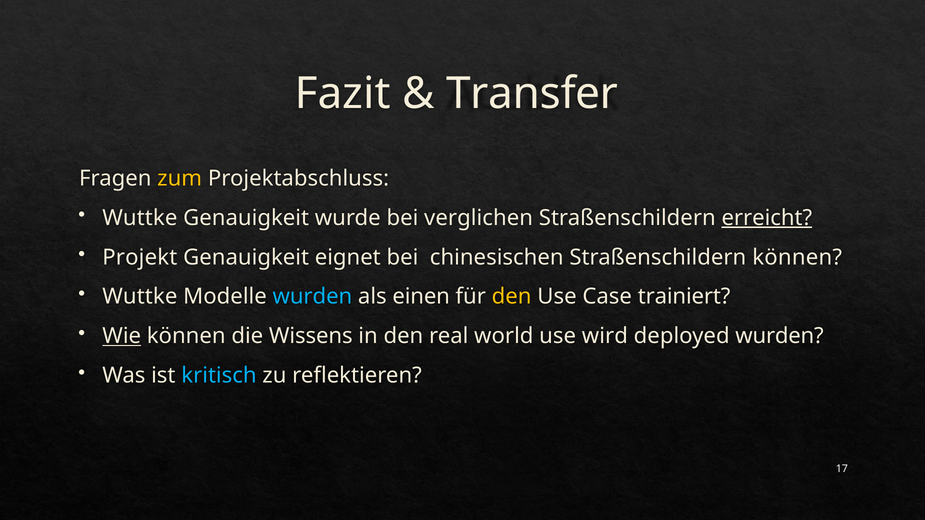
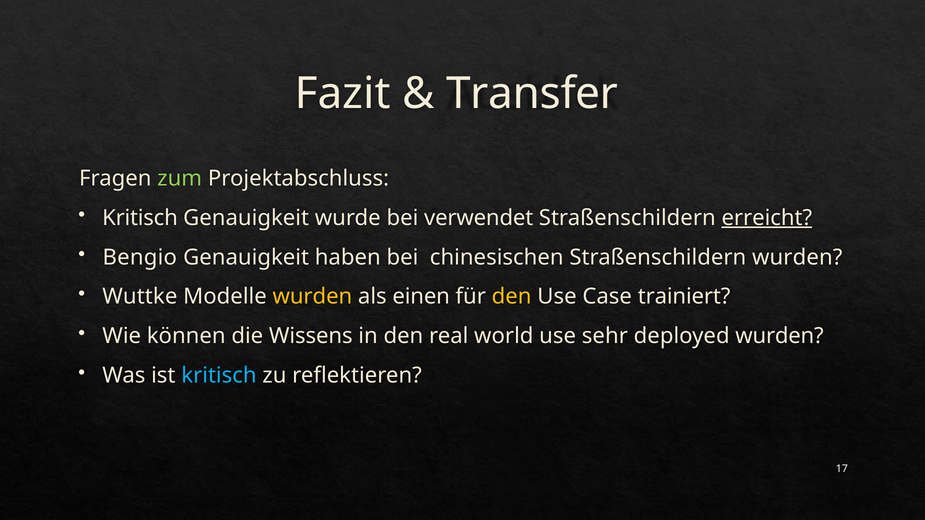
zum colour: yellow -> light green
Wuttke at (140, 218): Wuttke -> Kritisch
verglichen: verglichen -> verwendet
Projekt: Projekt -> Bengio
eignet: eignet -> haben
Straßenschildern können: können -> wurden
wurden at (312, 297) colour: light blue -> yellow
Wie underline: present -> none
wird: wird -> sehr
